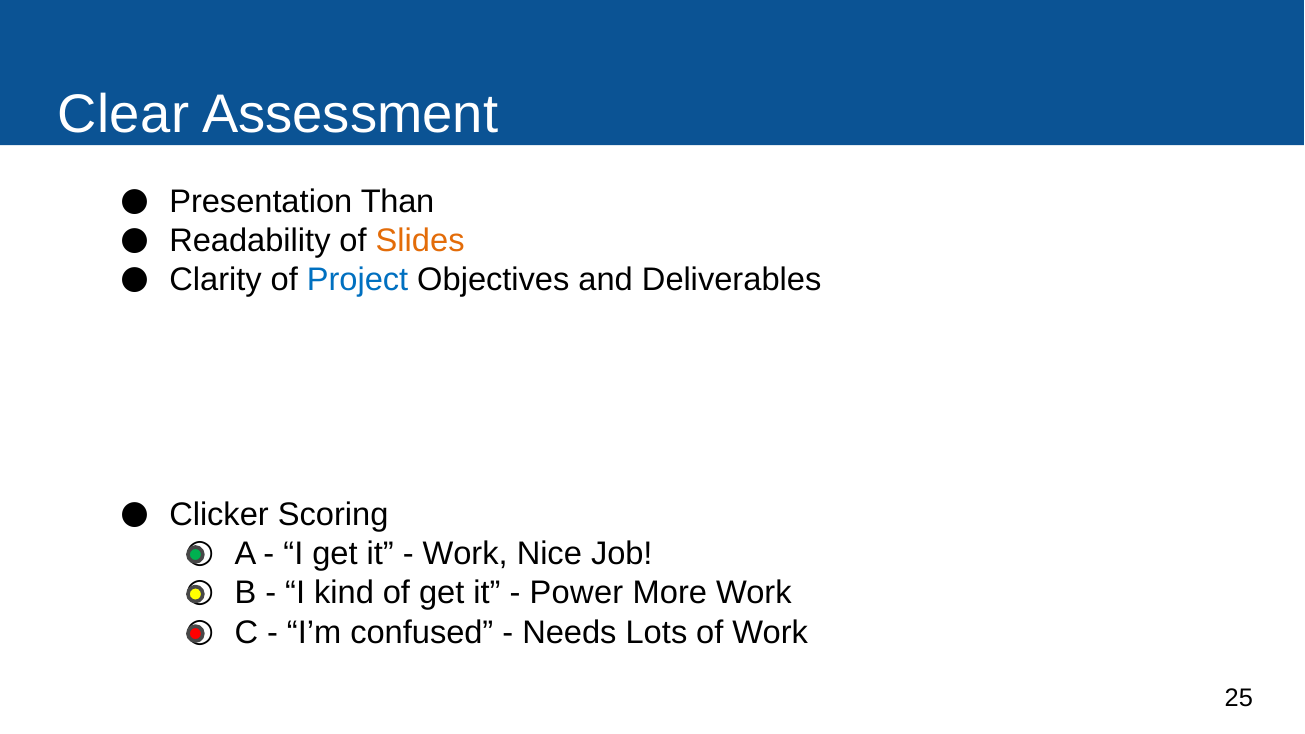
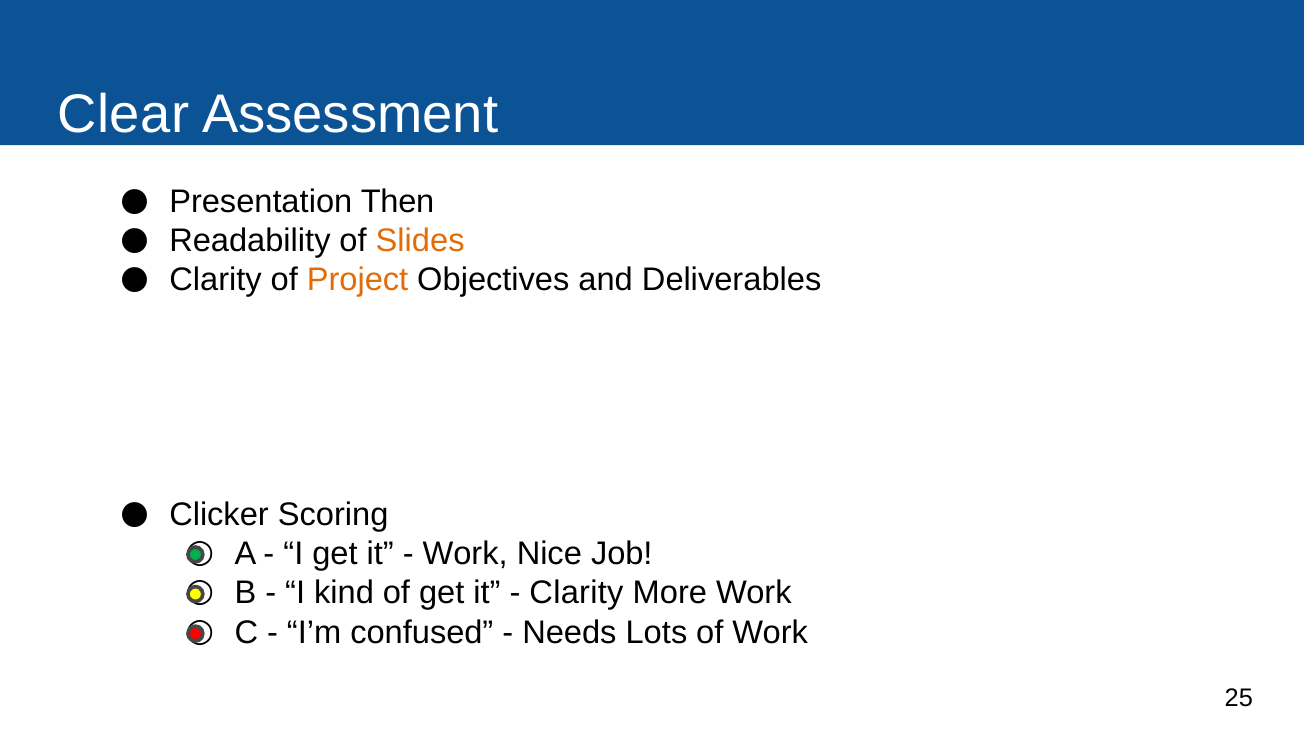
Than: Than -> Then
Project colour: blue -> orange
Power at (576, 593): Power -> Clarity
